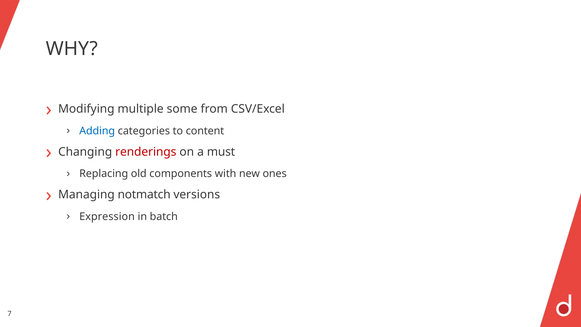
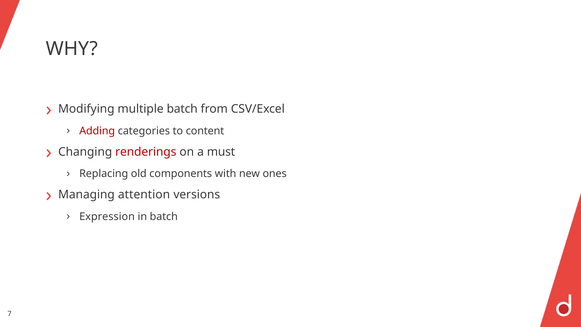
multiple some: some -> batch
Adding colour: blue -> red
notmatch: notmatch -> attention
